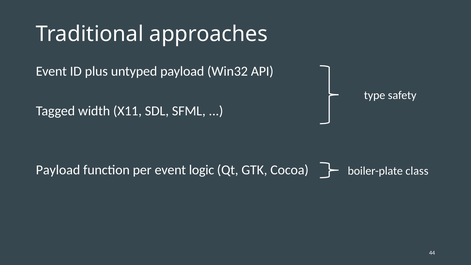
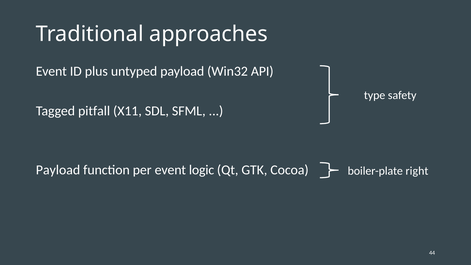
width: width -> pitfall
class: class -> right
